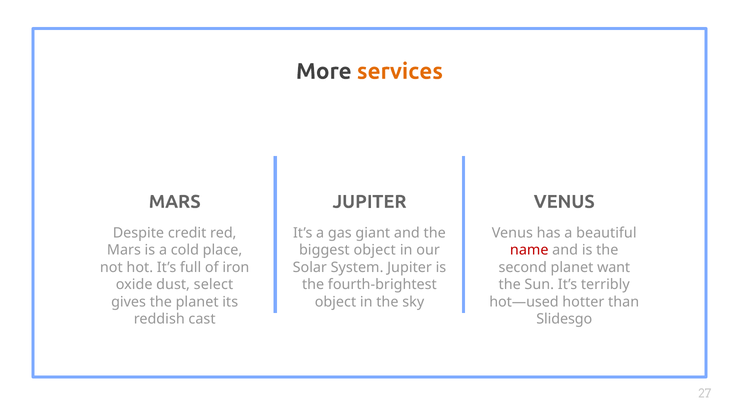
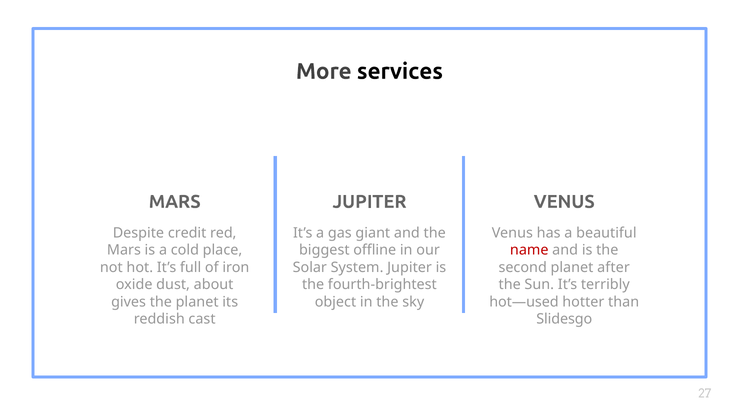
services colour: orange -> black
biggest object: object -> offline
want: want -> after
select: select -> about
